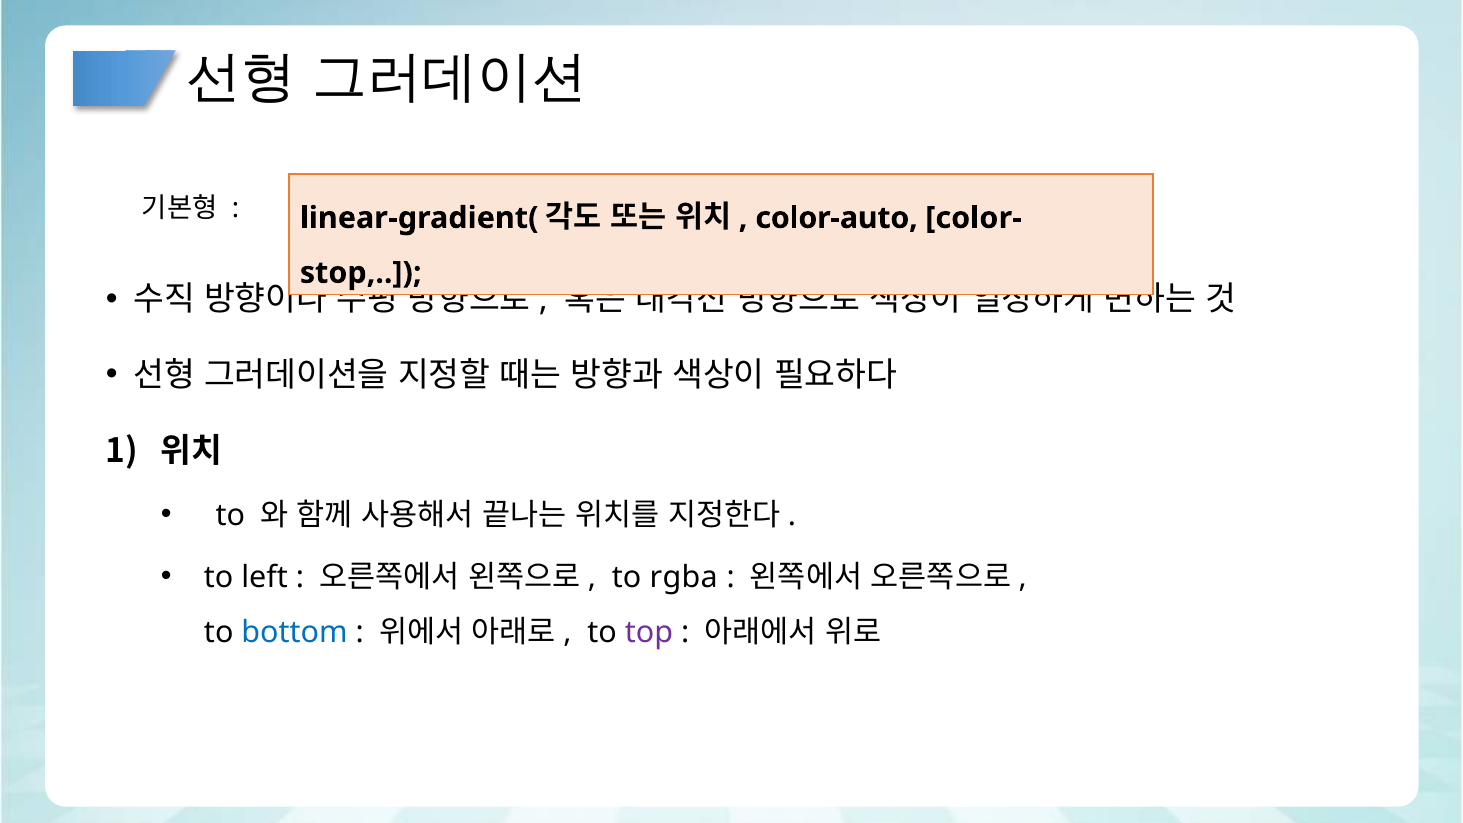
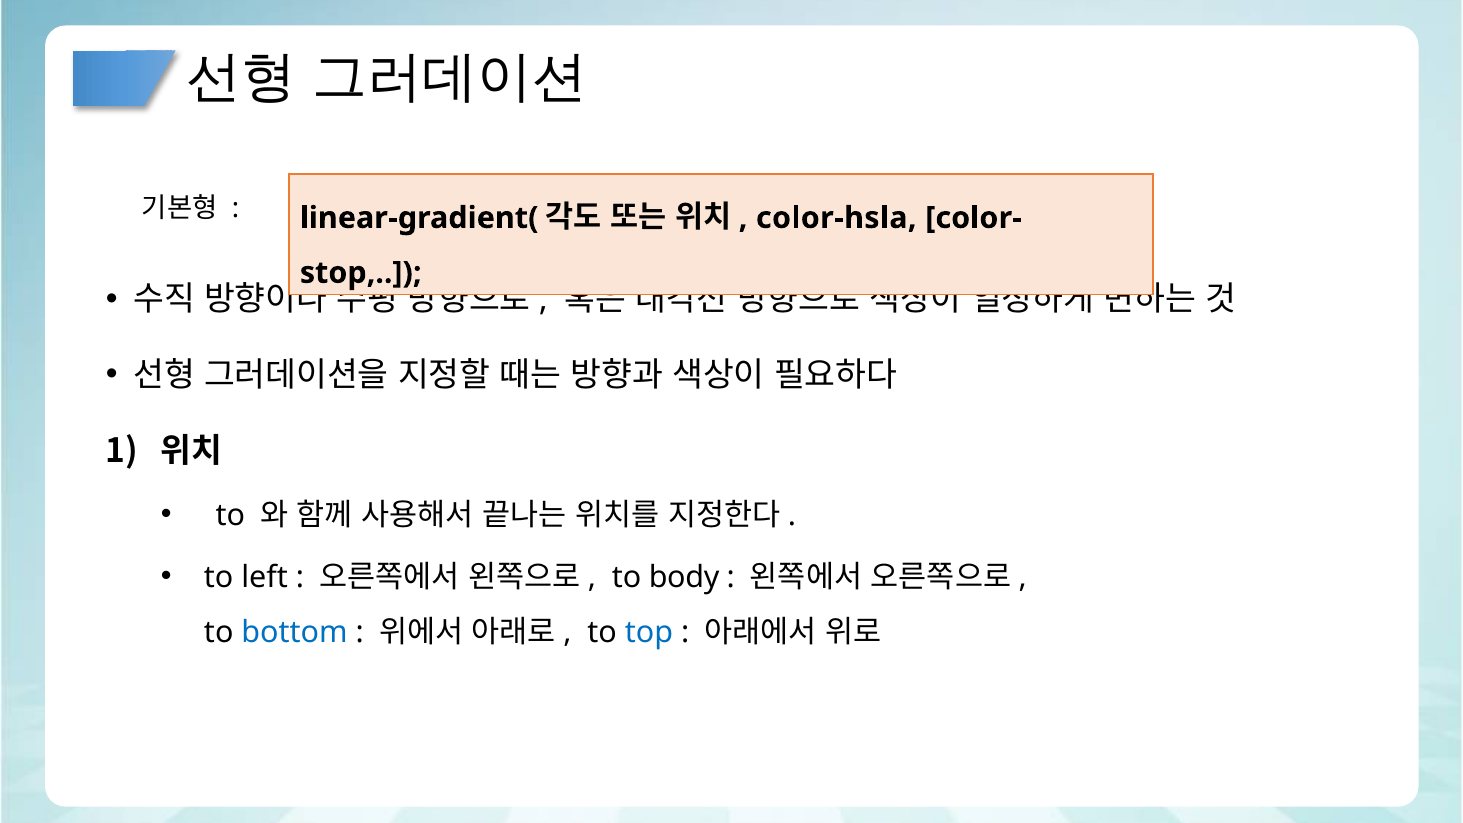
color-auto: color-auto -> color-hsla
rgba: rgba -> body
top colour: purple -> blue
